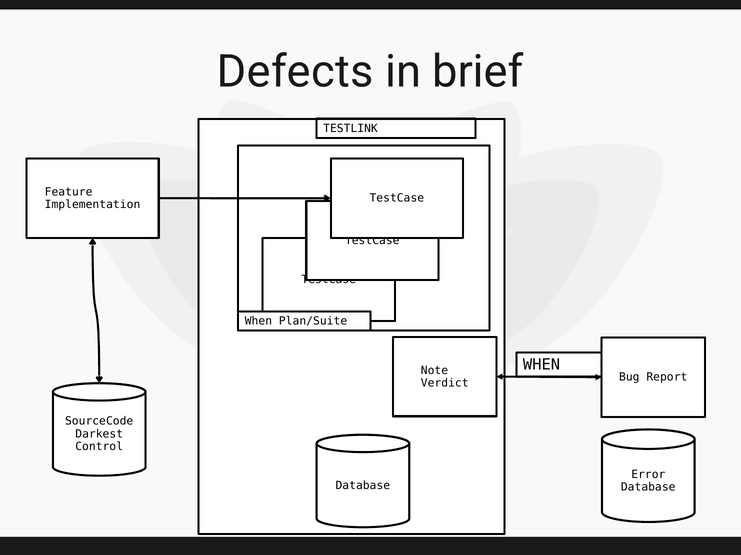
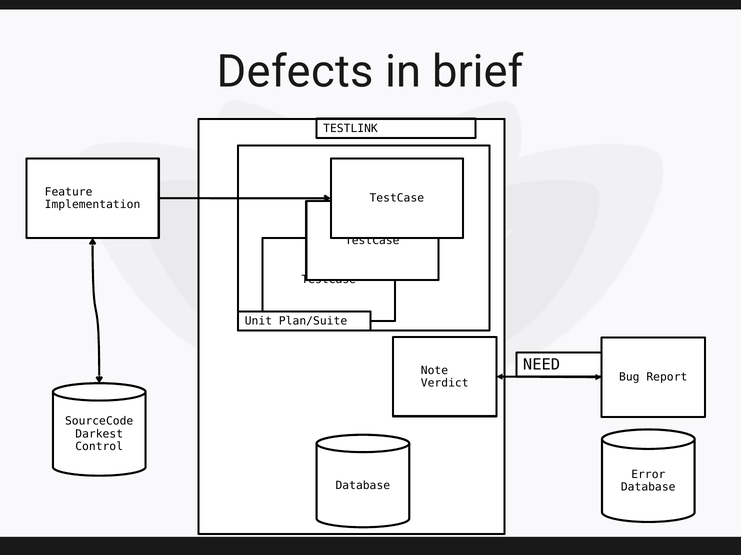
When at (258, 321): When -> Unit
WHEN at (542, 365): WHEN -> NEED
